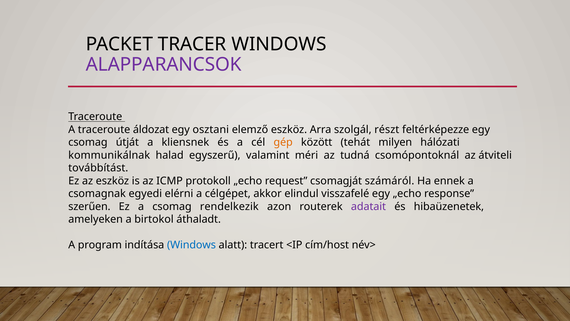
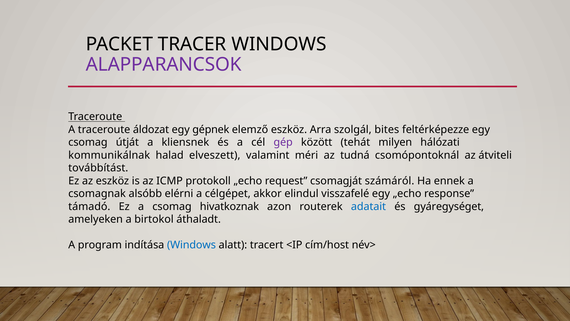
osztani: osztani -> gépnek
részt: részt -> bites
gép colour: orange -> purple
egyszerű: egyszerű -> elveszett
egyedi: egyedi -> alsóbb
szerűen: szerűen -> támadó
rendelkezik: rendelkezik -> hivatkoznak
adatait colour: purple -> blue
hibaüzenetek: hibaüzenetek -> gyáregységet
